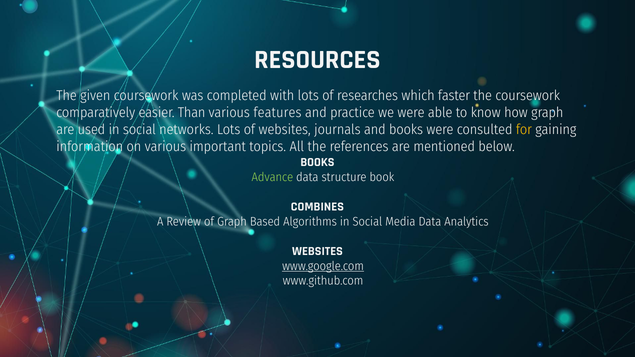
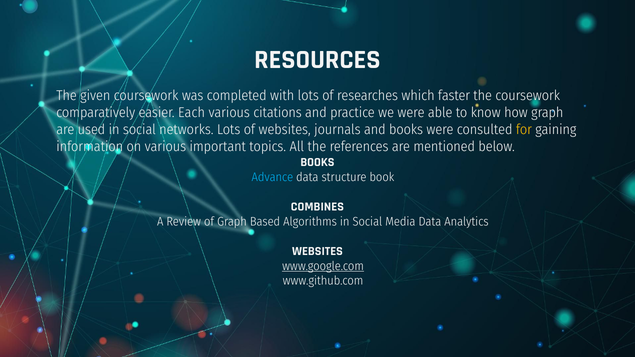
Than: Than -> Each
features: features -> citations
Advance colour: light green -> light blue
